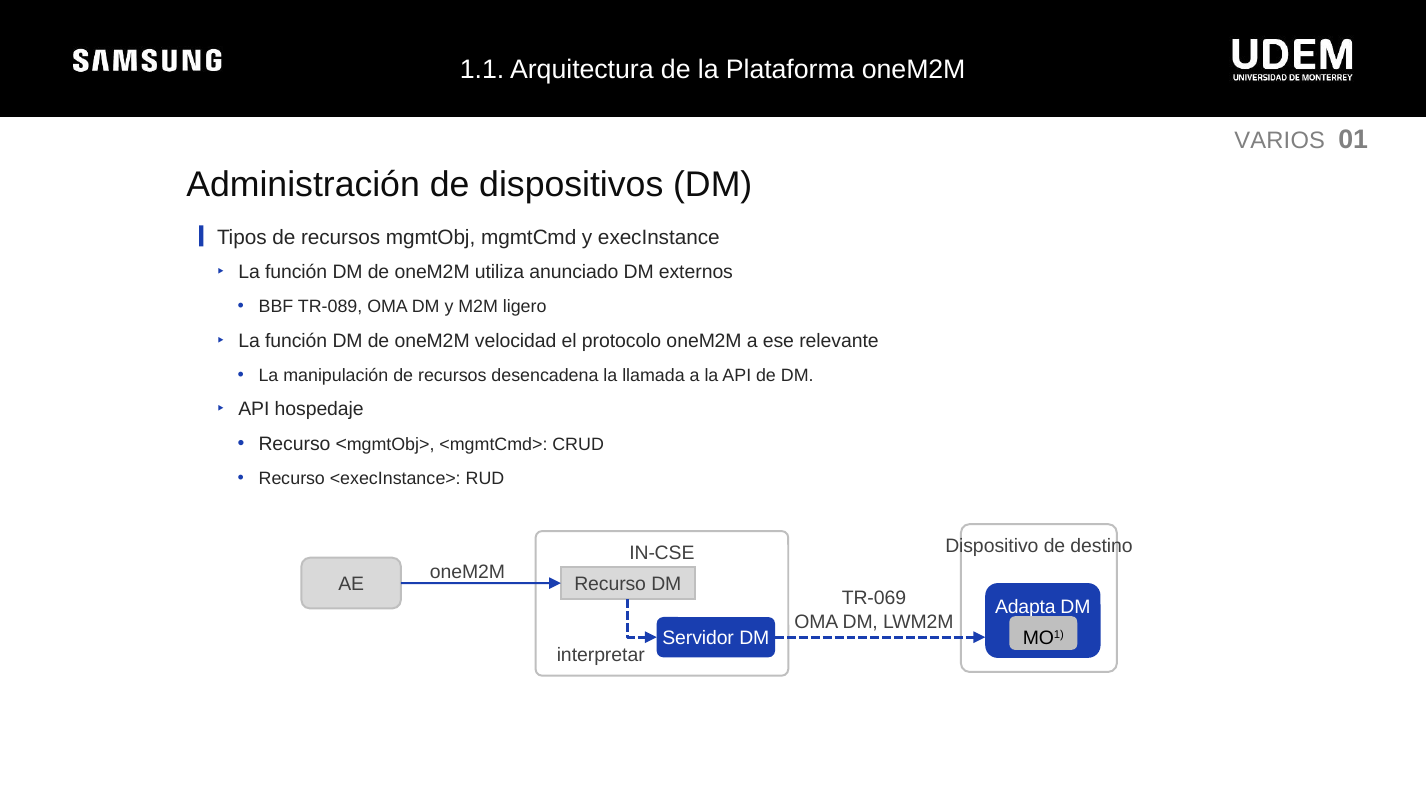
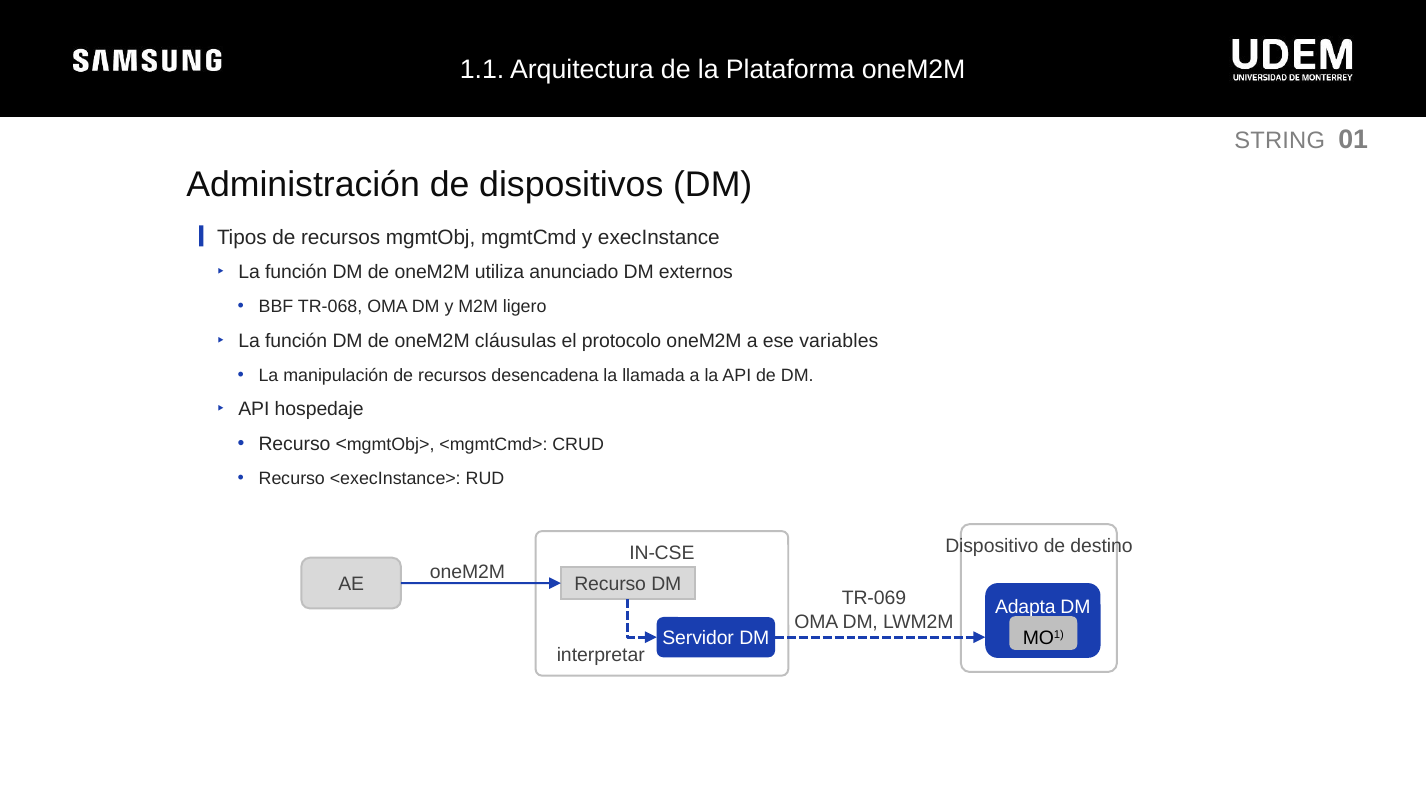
VARIOS: VARIOS -> STRING
TR-089: TR-089 -> TR-068
velocidad: velocidad -> cláusulas
relevante: relevante -> variables
